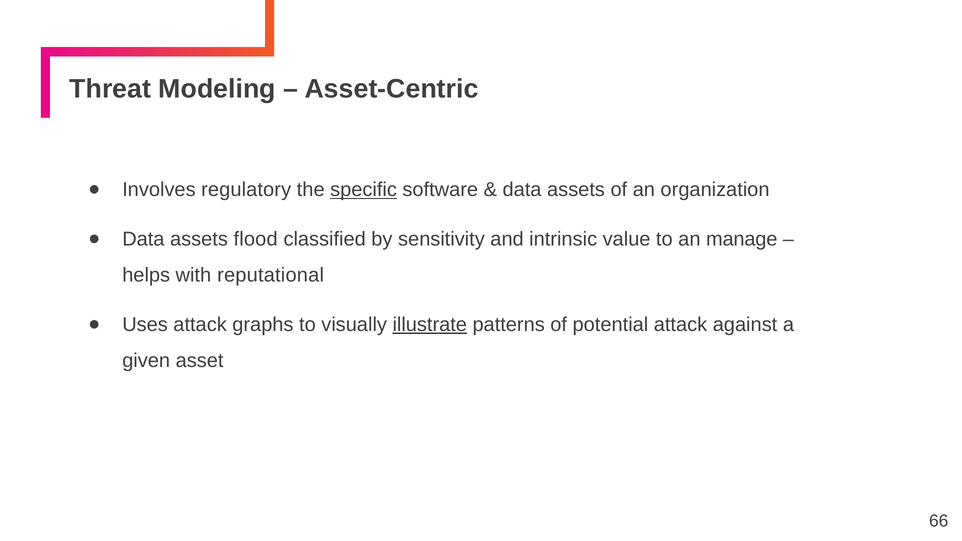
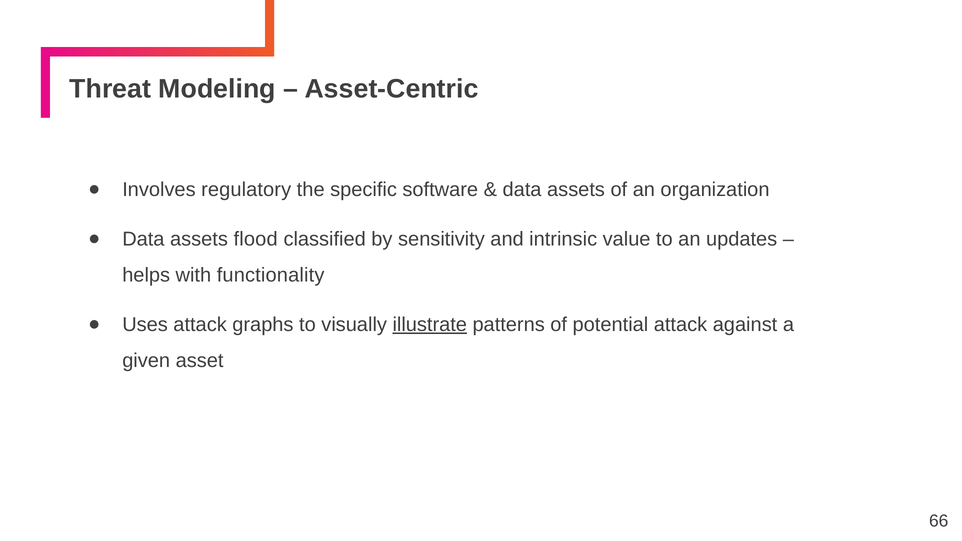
specific underline: present -> none
manage: manage -> updates
reputational: reputational -> functionality
